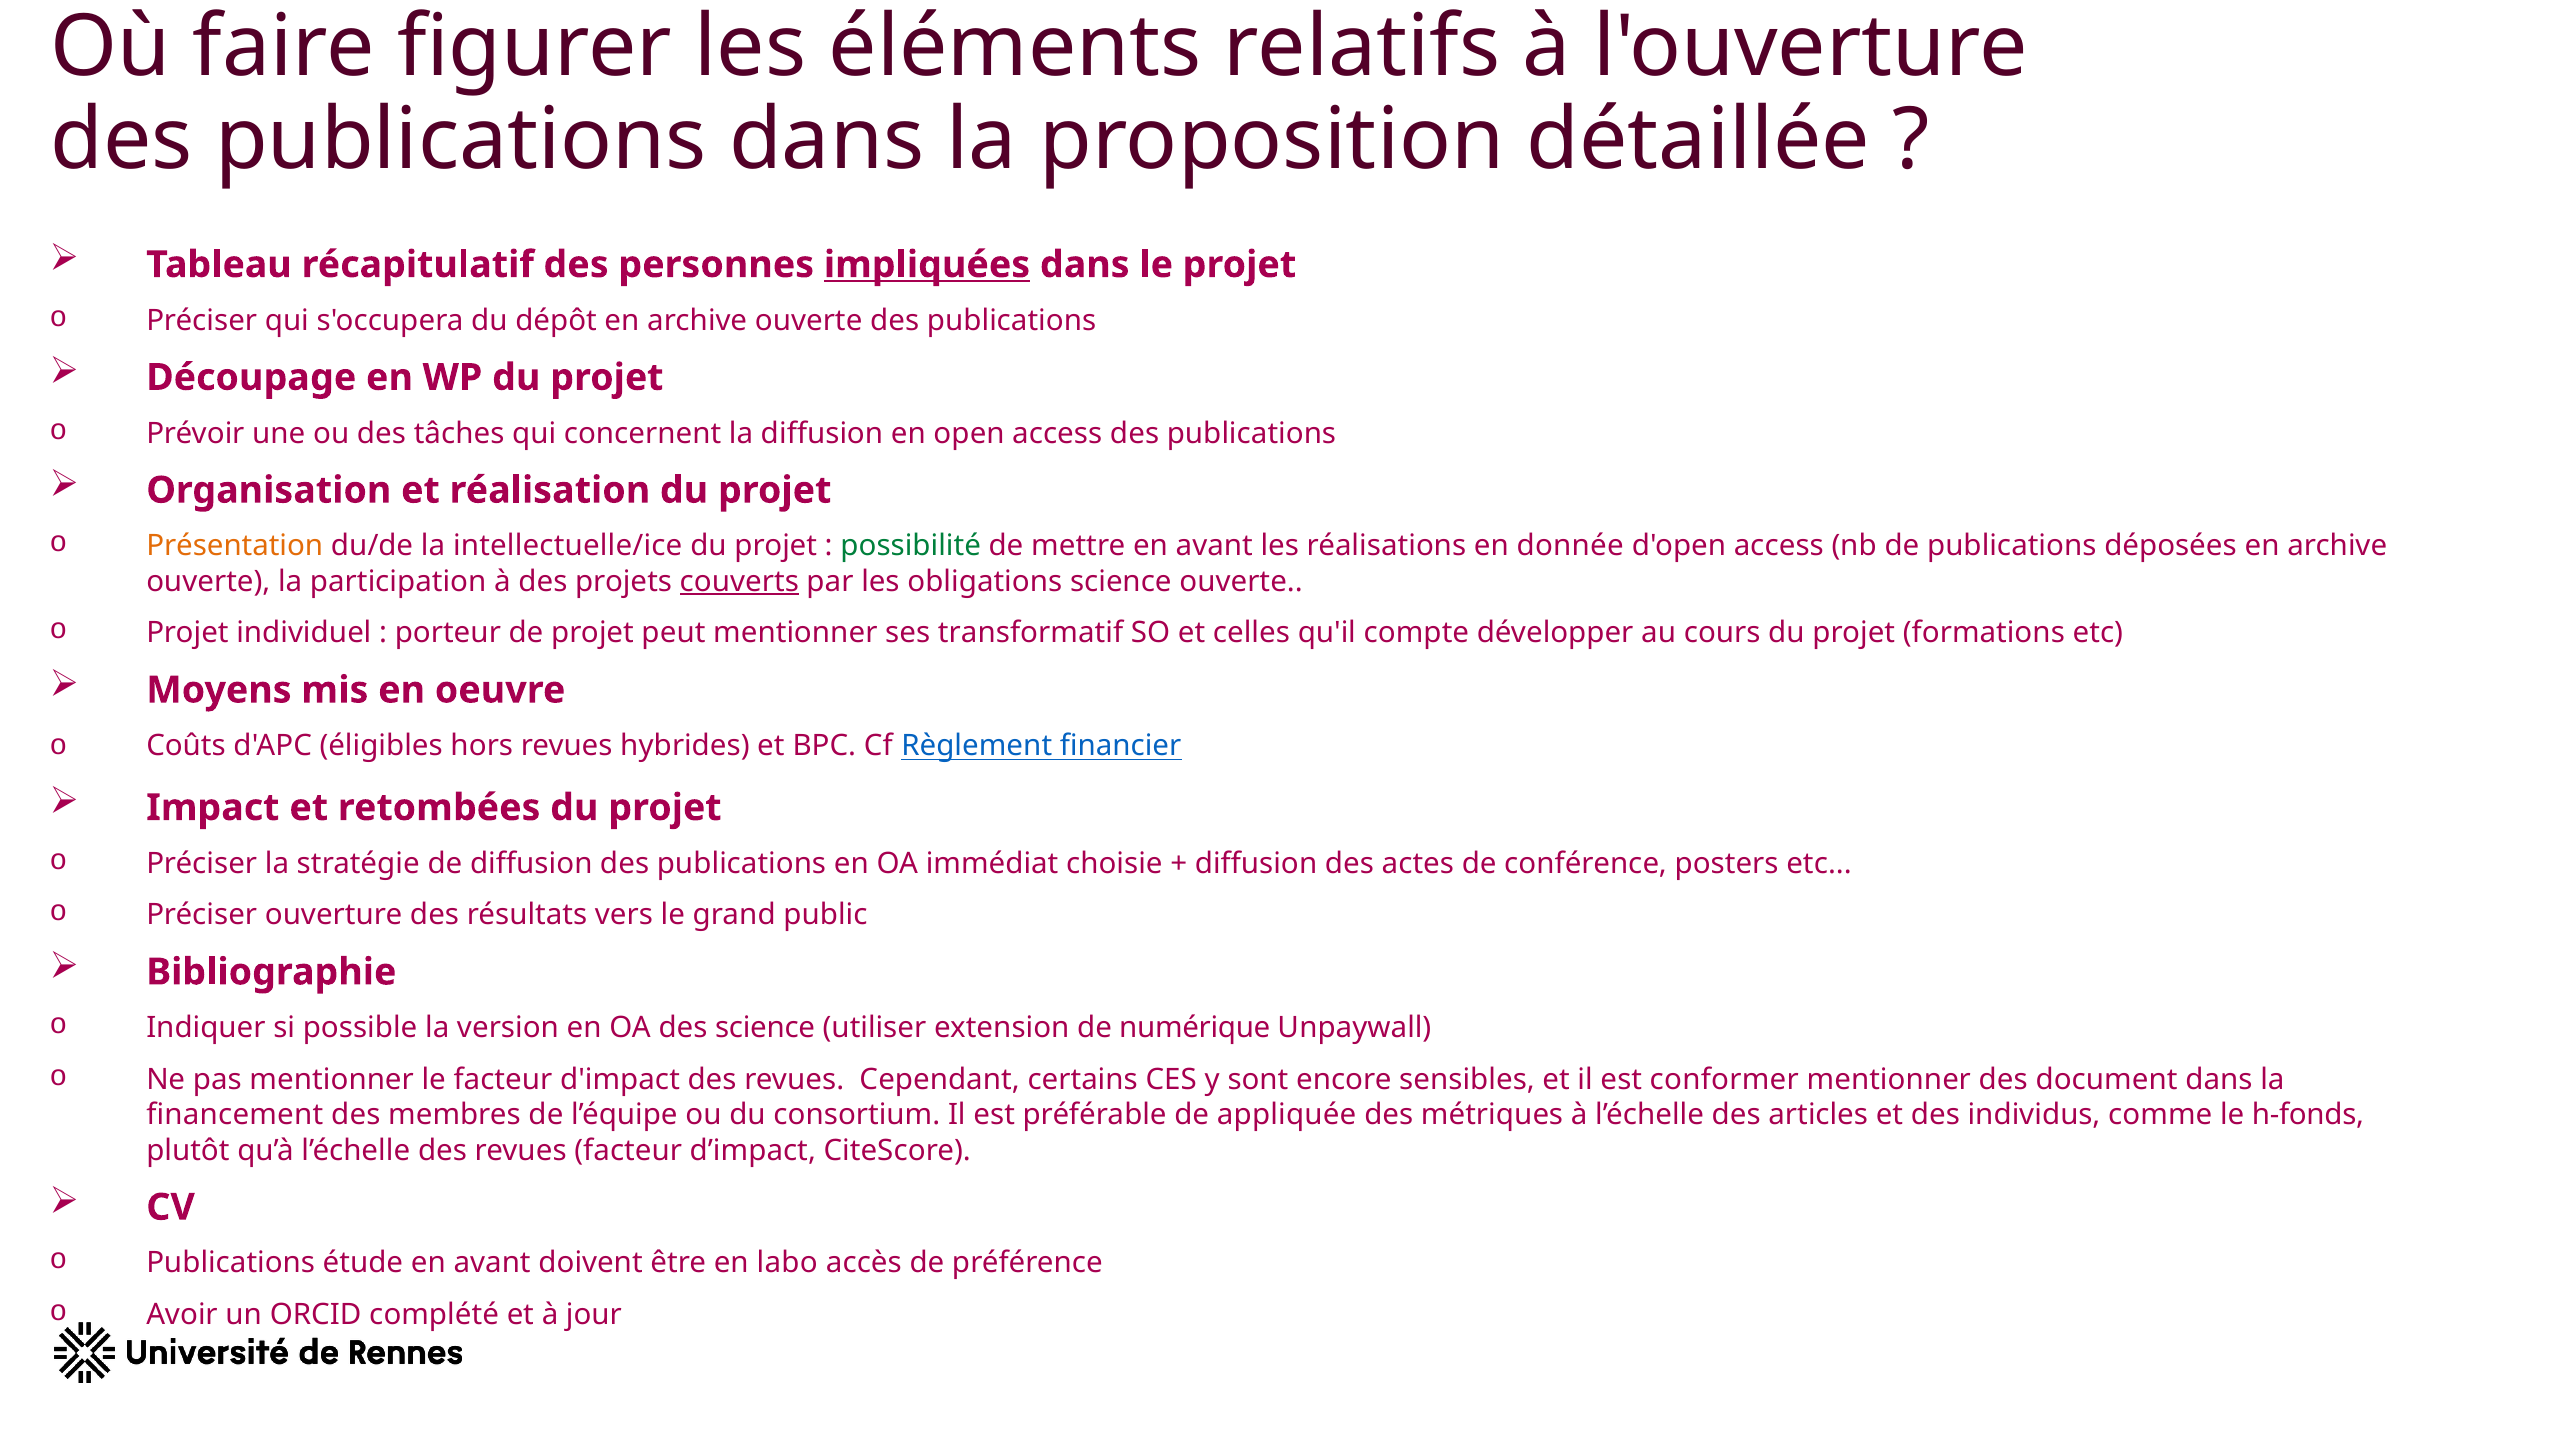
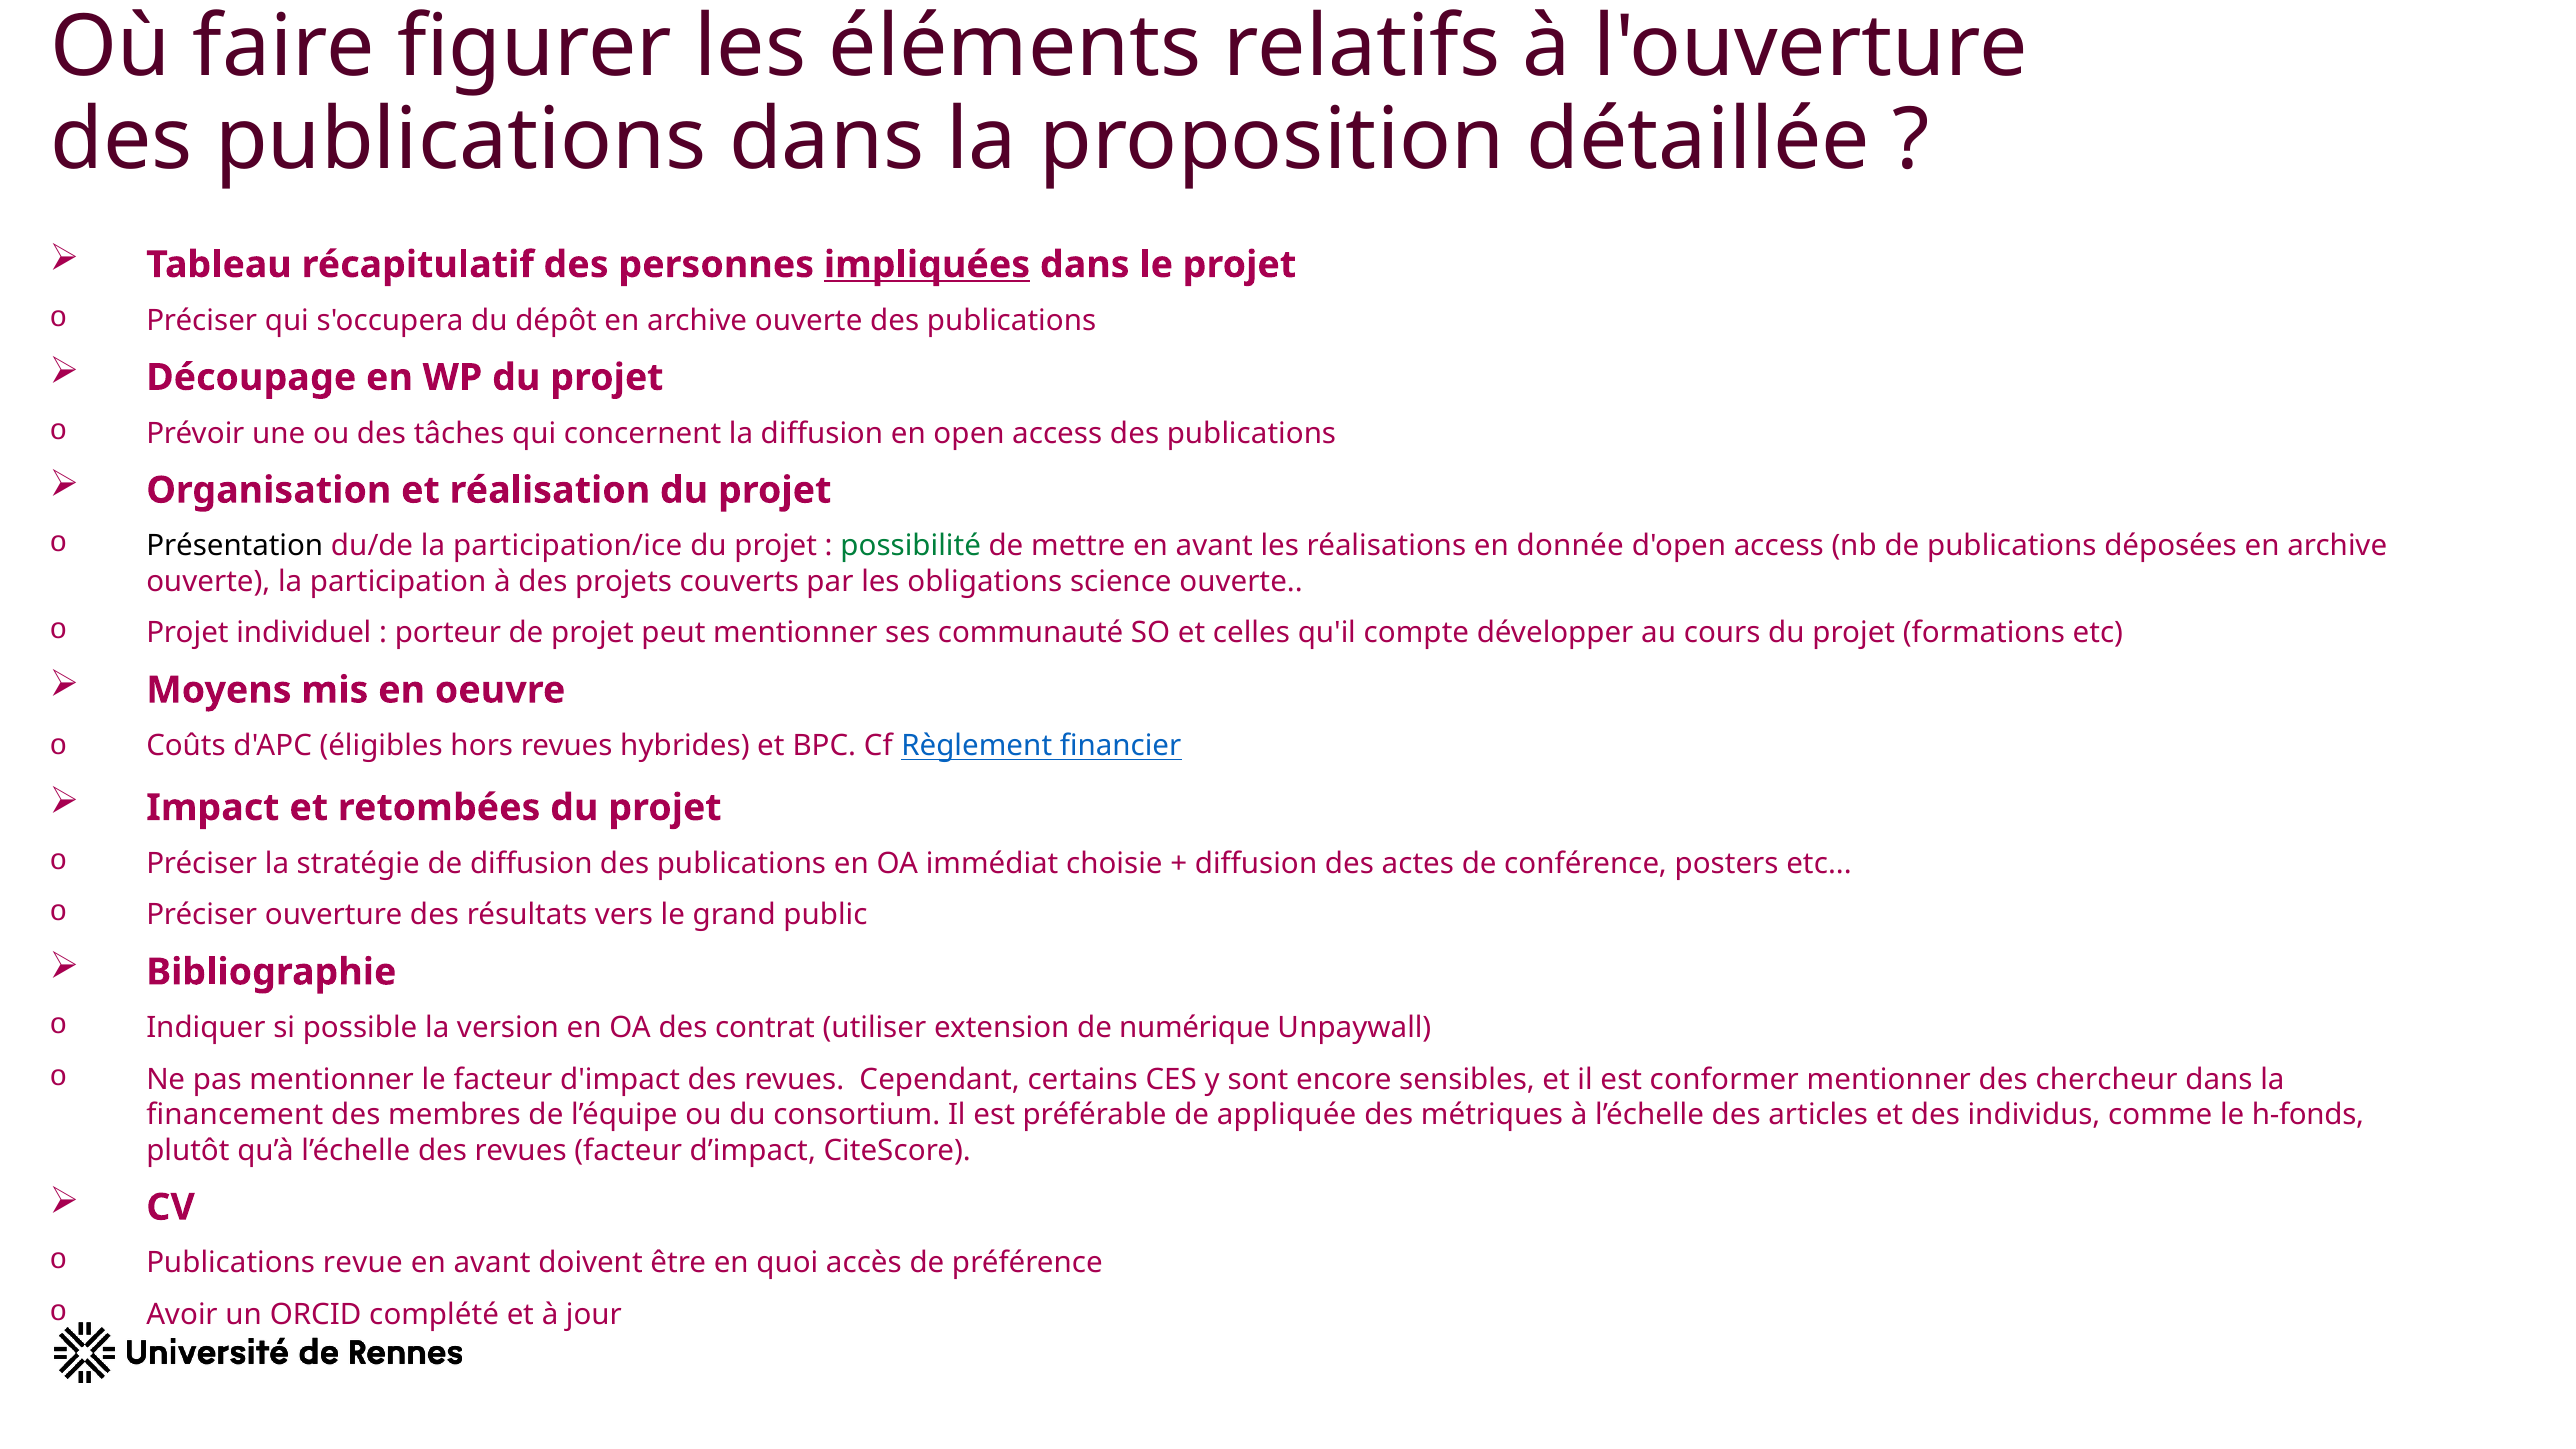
Présentation colour: orange -> black
intellectuelle/ice: intellectuelle/ice -> participation/ice
couverts underline: present -> none
transformatif: transformatif -> communauté
des science: science -> contrat
document: document -> chercheur
étude: étude -> revue
labo: labo -> quoi
